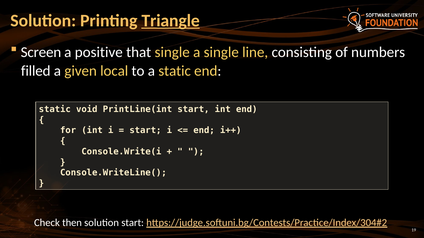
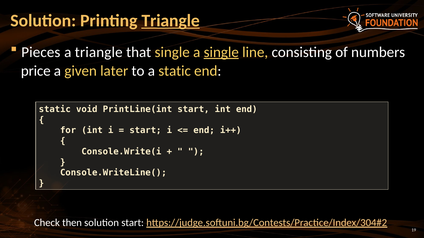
Screen: Screen -> Pieces
a positive: positive -> triangle
single at (221, 52) underline: none -> present
filled: filled -> price
local: local -> later
